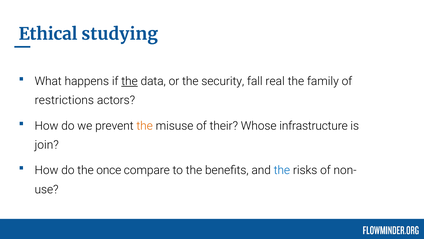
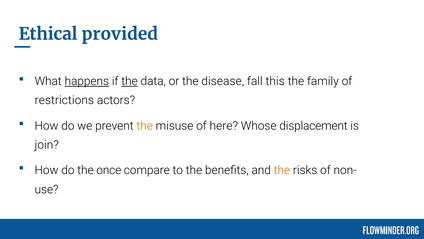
studying: studying -> provided
happens underline: none -> present
security: security -> disease
real: real -> this
their: their -> here
infrastructure: infrastructure -> displacement
the at (282, 170) colour: blue -> orange
